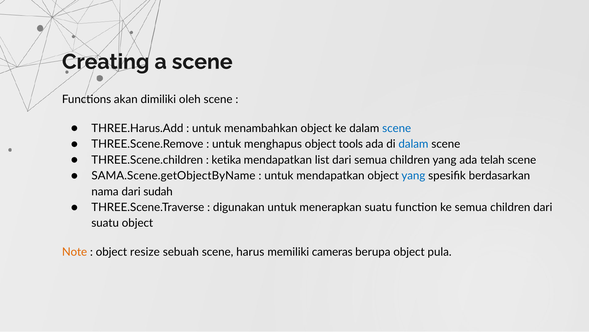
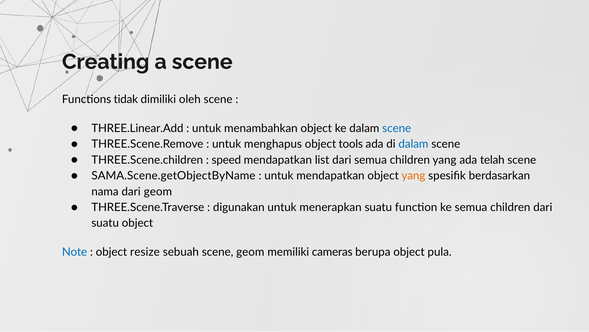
akan: akan -> tidak
THREE.Harus.Add: THREE.Harus.Add -> THREE.Linear.Add
ketika: ketika -> speed
yang at (413, 175) colour: blue -> orange
dari sudah: sudah -> geom
Note colour: orange -> blue
scene harus: harus -> geom
